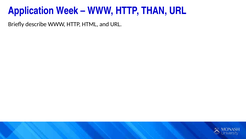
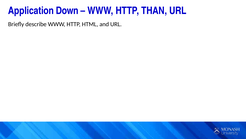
Week: Week -> Down
